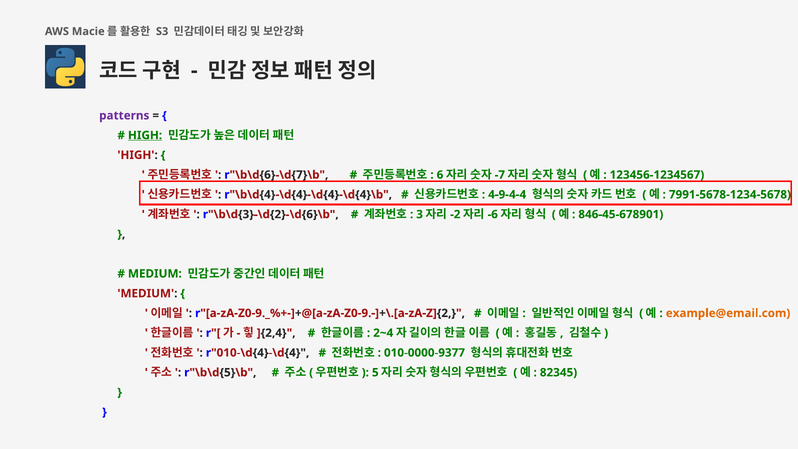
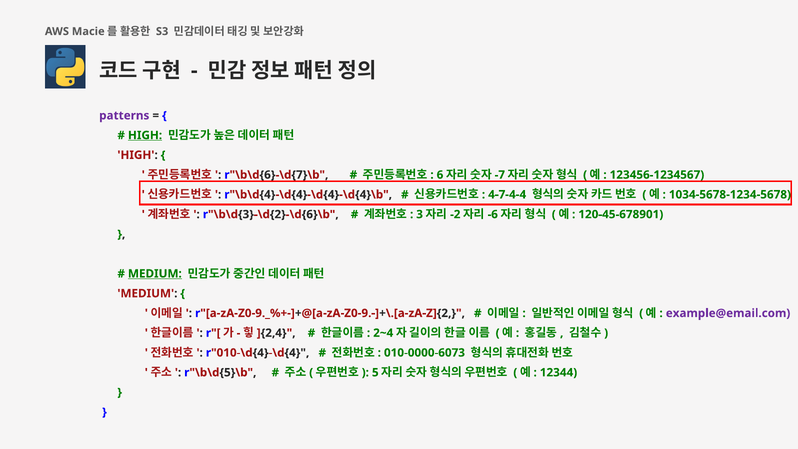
4-9-4-4: 4-9-4-4 -> 4-7-4-4
7991-5678-1234-5678: 7991-5678-1234-5678 -> 1034-5678-1234-5678
846-45-678901: 846-45-678901 -> 120-45-678901
MEDIUM at (155, 274) underline: none -> present
example@email.com colour: orange -> purple
010-0000-9377: 010-0000-9377 -> 010-0000-6073
82345: 82345 -> 12344
